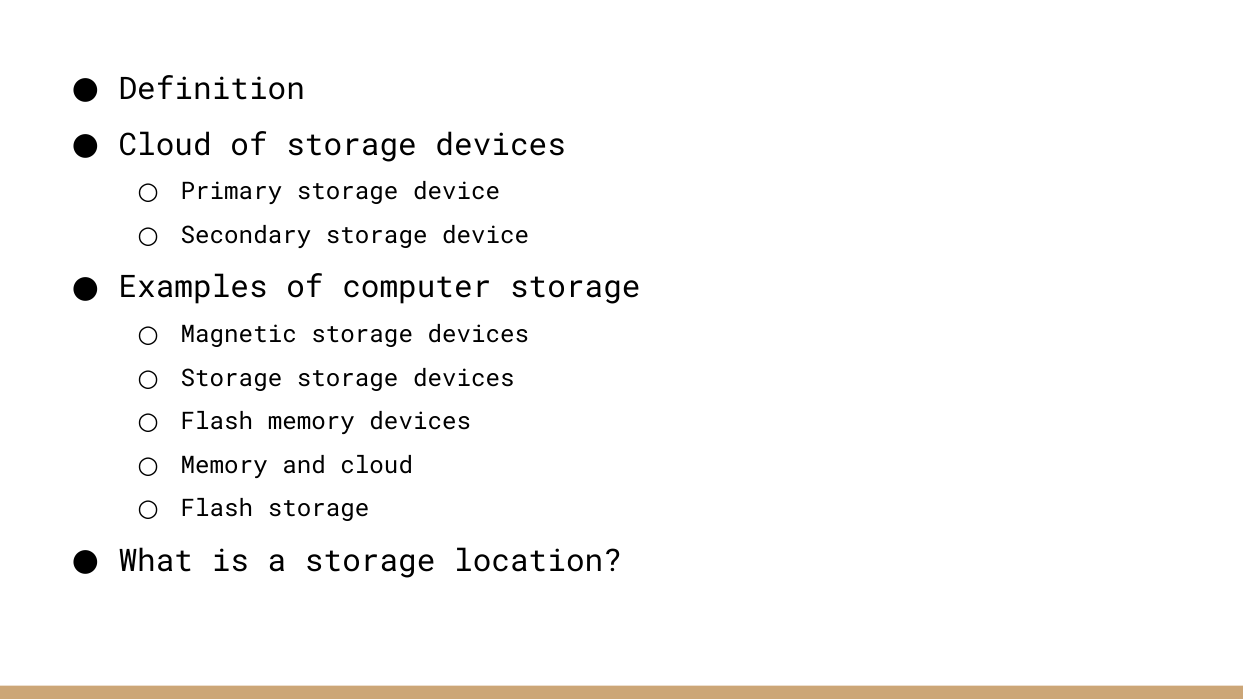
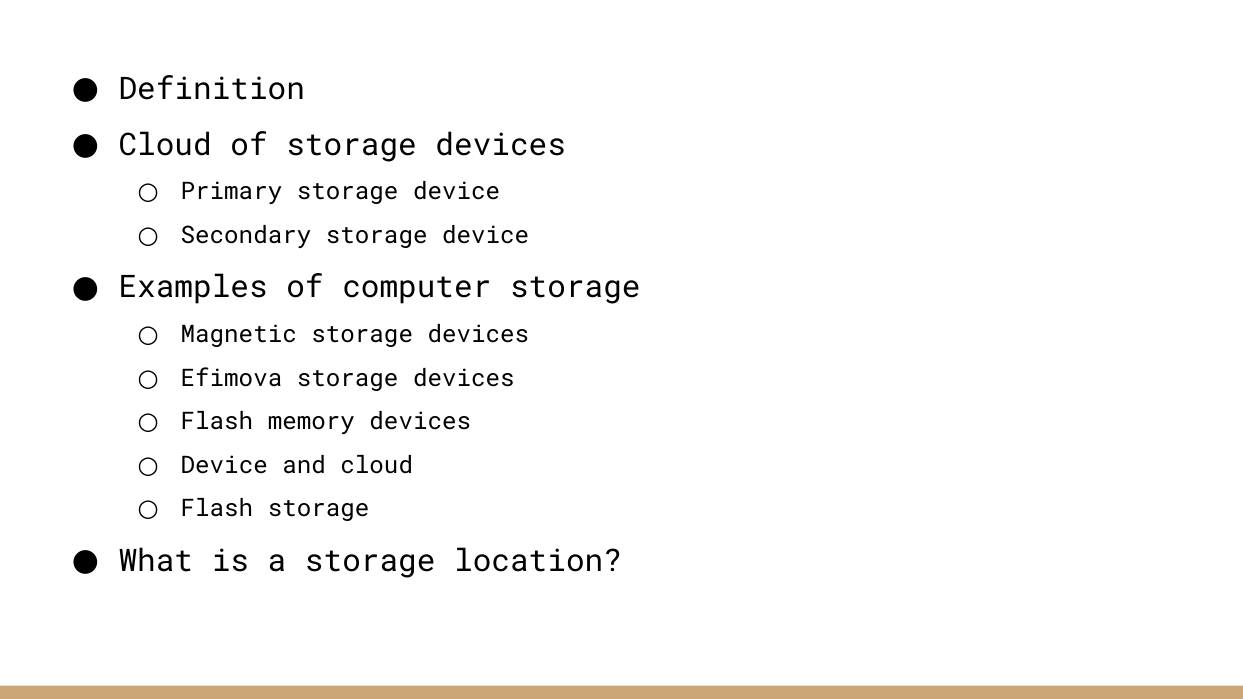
Storage at (231, 378): Storage -> Efimova
Memory at (224, 465): Memory -> Device
